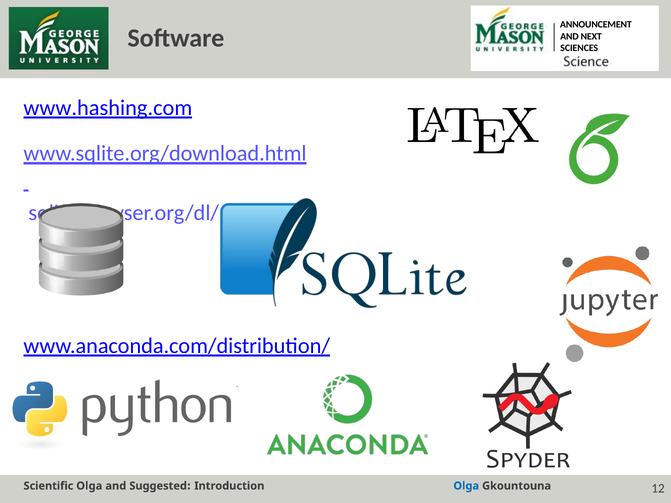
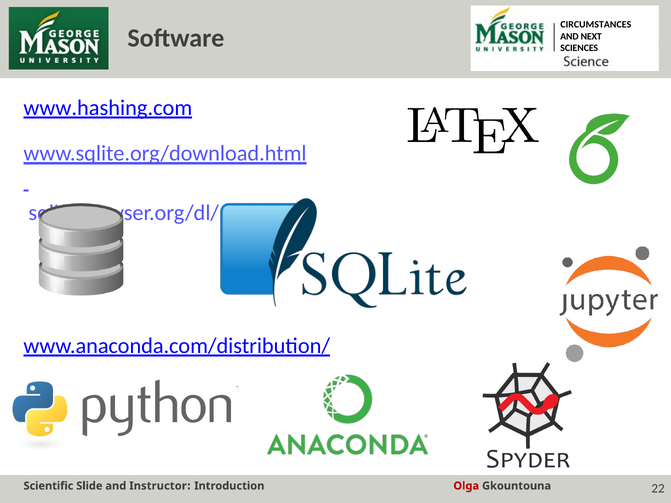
ANNOUNCEMENT: ANNOUNCEMENT -> CIRCUMSTANCES
Scientific Olga: Olga -> Slide
Suggested: Suggested -> Instructor
Olga at (466, 486) colour: blue -> red
12: 12 -> 22
